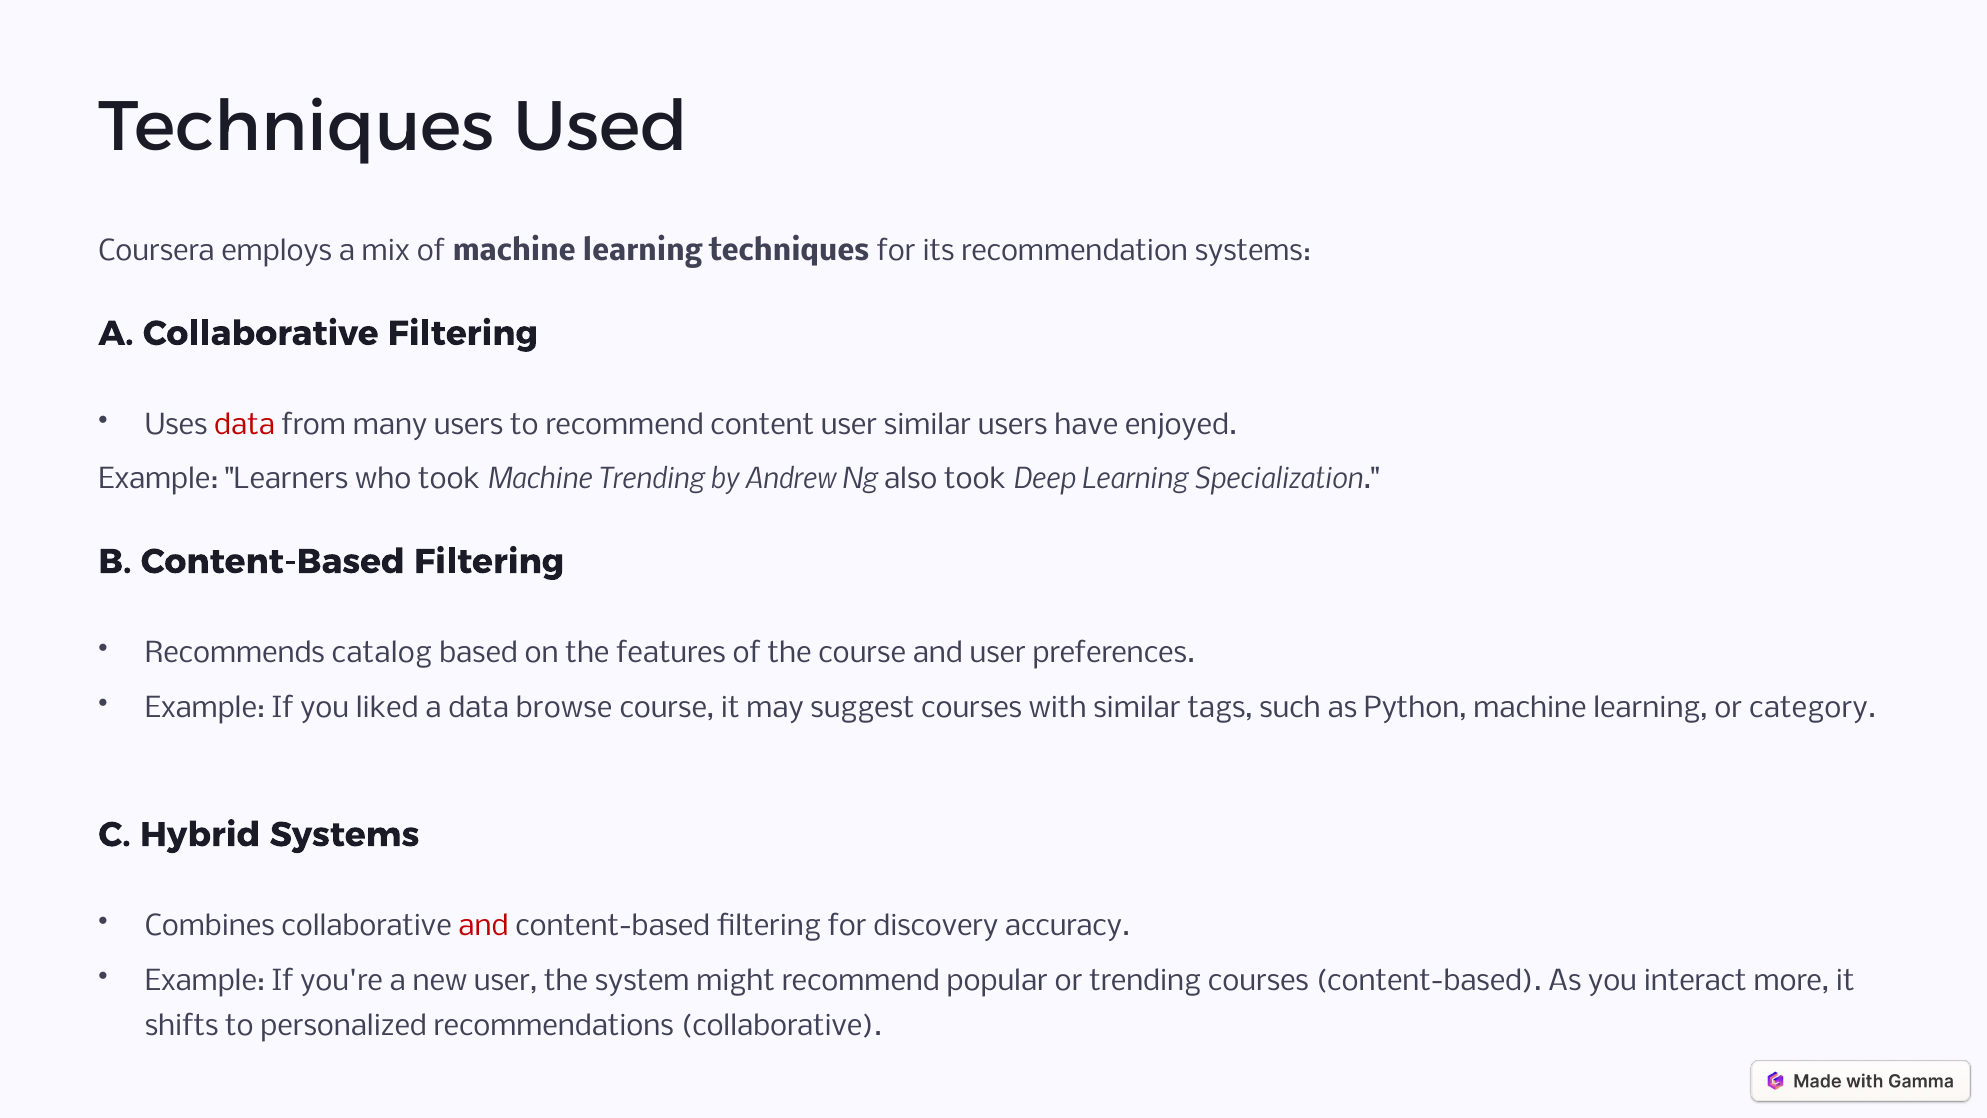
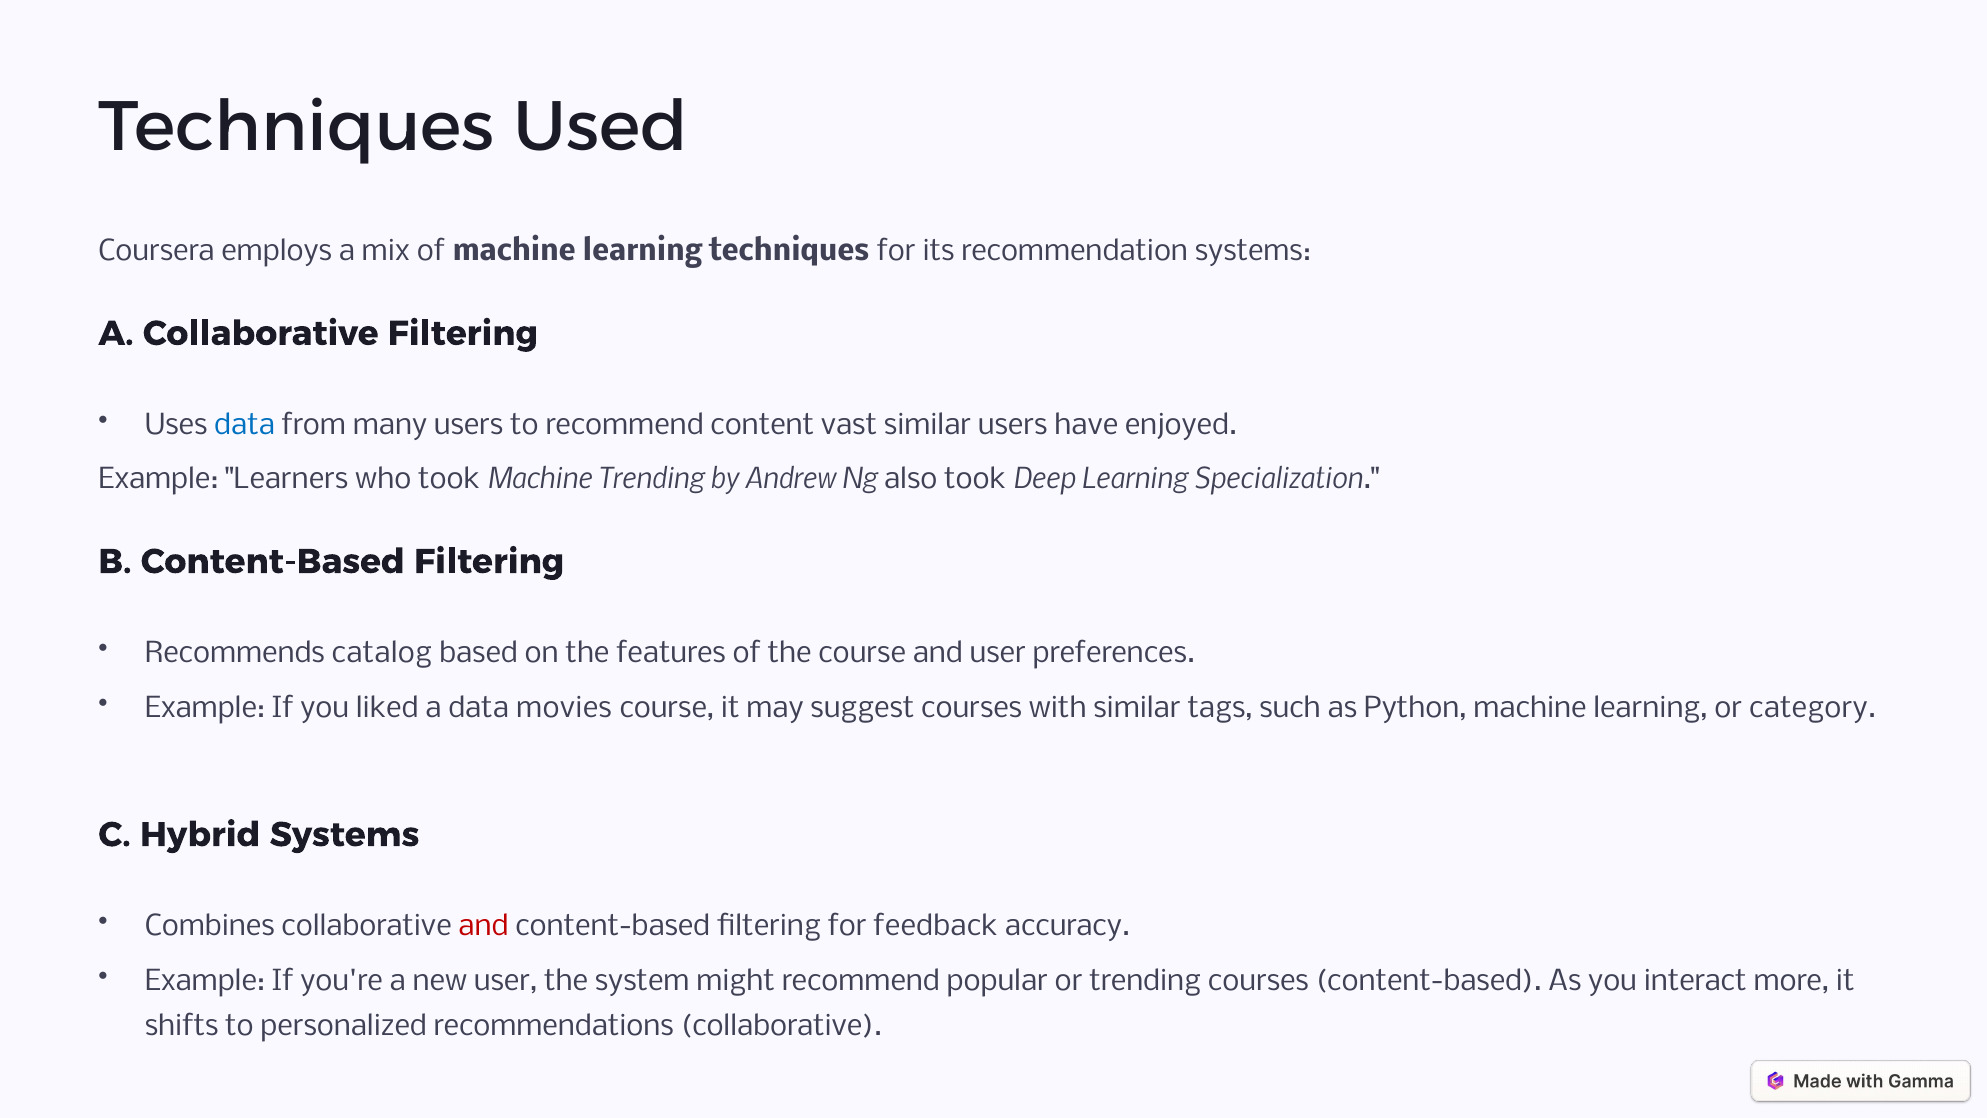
data at (245, 425) colour: red -> blue
content user: user -> vast
browse: browse -> movies
discovery: discovery -> feedback
